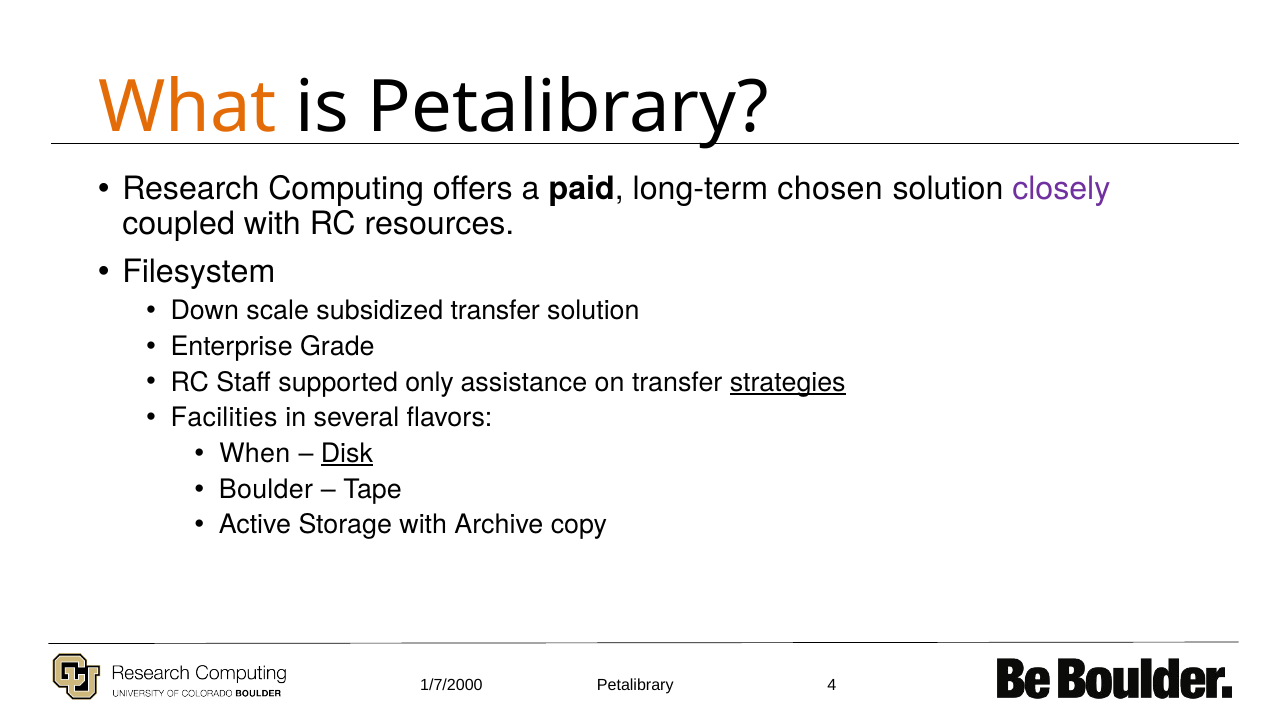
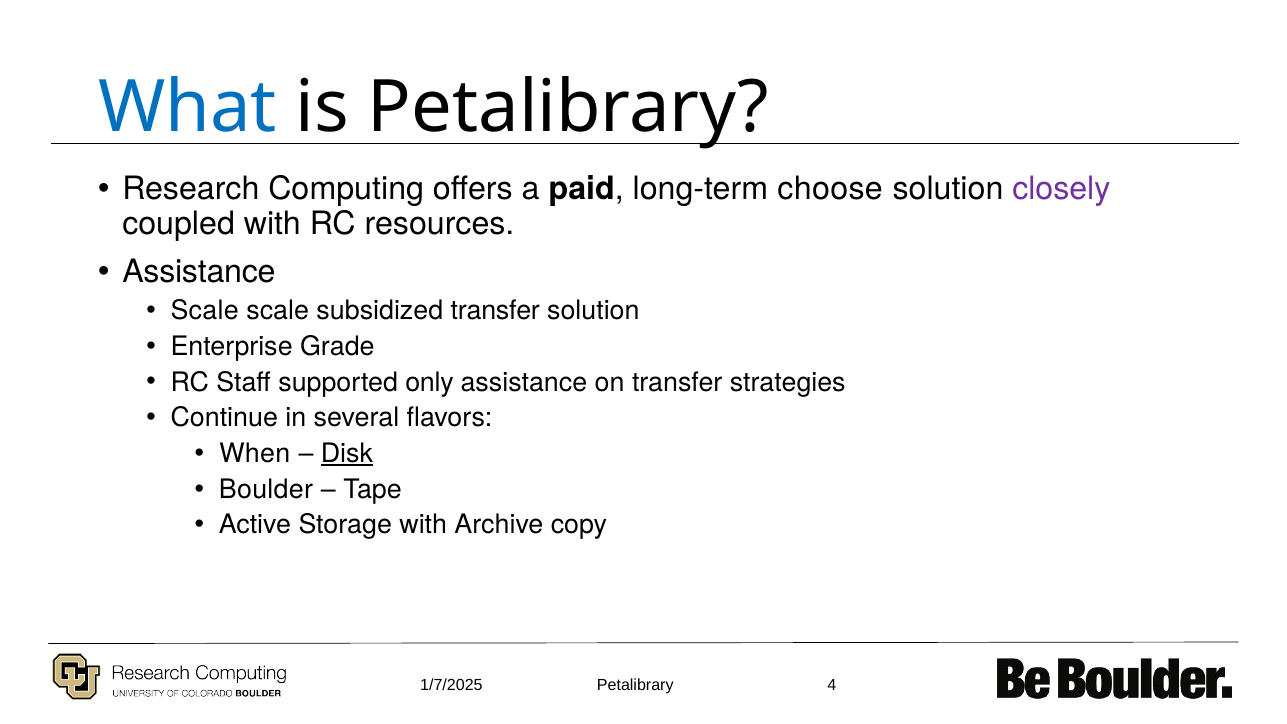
What colour: orange -> blue
chosen: chosen -> choose
Filesystem at (199, 272): Filesystem -> Assistance
Down at (205, 311): Down -> Scale
strategies underline: present -> none
Facilities: Facilities -> Continue
1/7/2000: 1/7/2000 -> 1/7/2025
